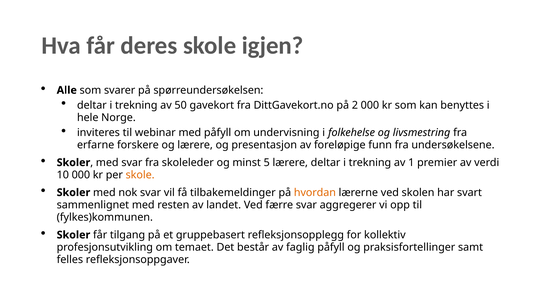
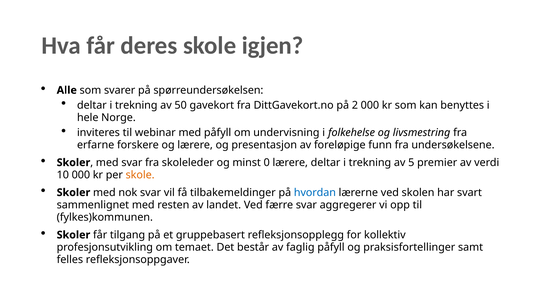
5: 5 -> 0
1: 1 -> 5
hvordan colour: orange -> blue
